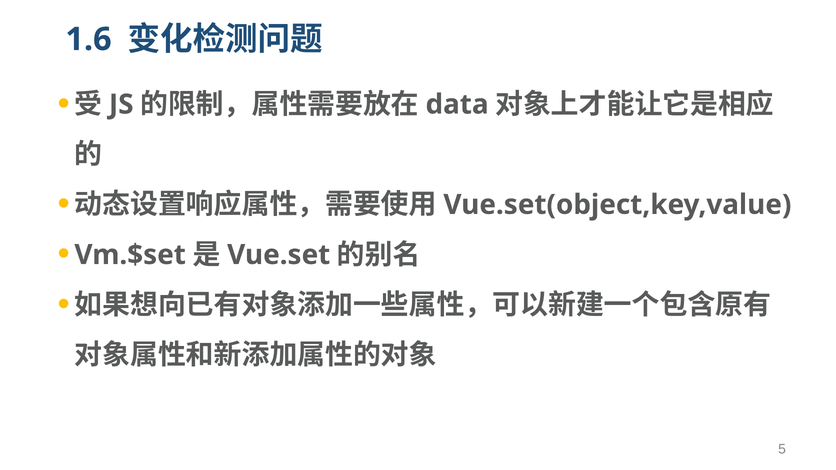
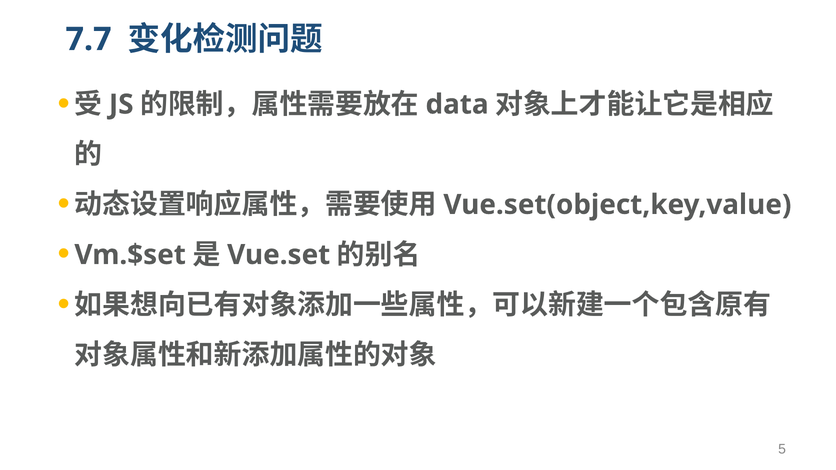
1.6: 1.6 -> 7.7
